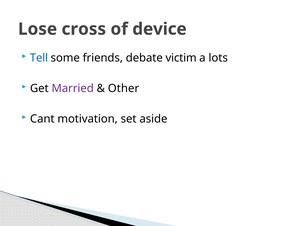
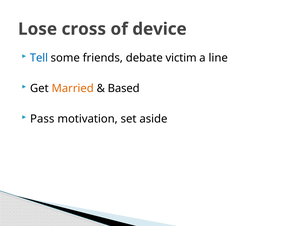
lots: lots -> line
Married colour: purple -> orange
Other: Other -> Based
Cant: Cant -> Pass
